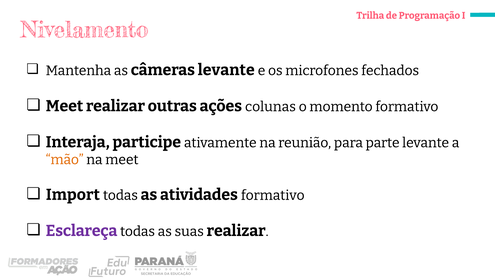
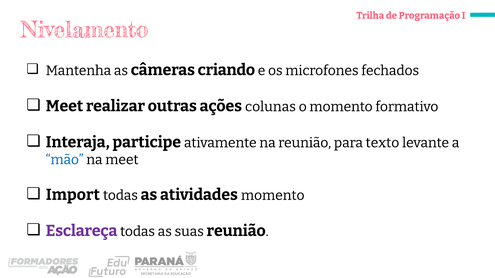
câmeras levante: levante -> criando
parte: parte -> texto
mão colour: orange -> blue
atividades formativo: formativo -> momento
suas realizar: realizar -> reunião
